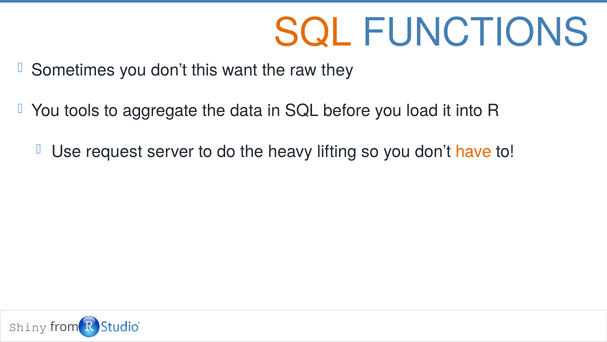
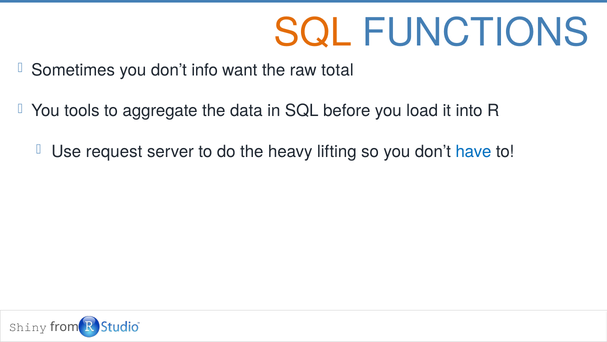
this: this -> info
they: they -> total
have colour: orange -> blue
